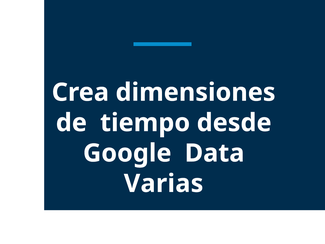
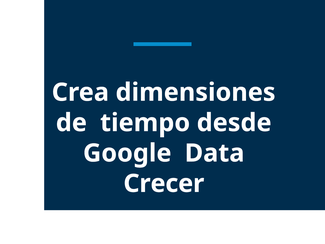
Varias: Varias -> Crecer
